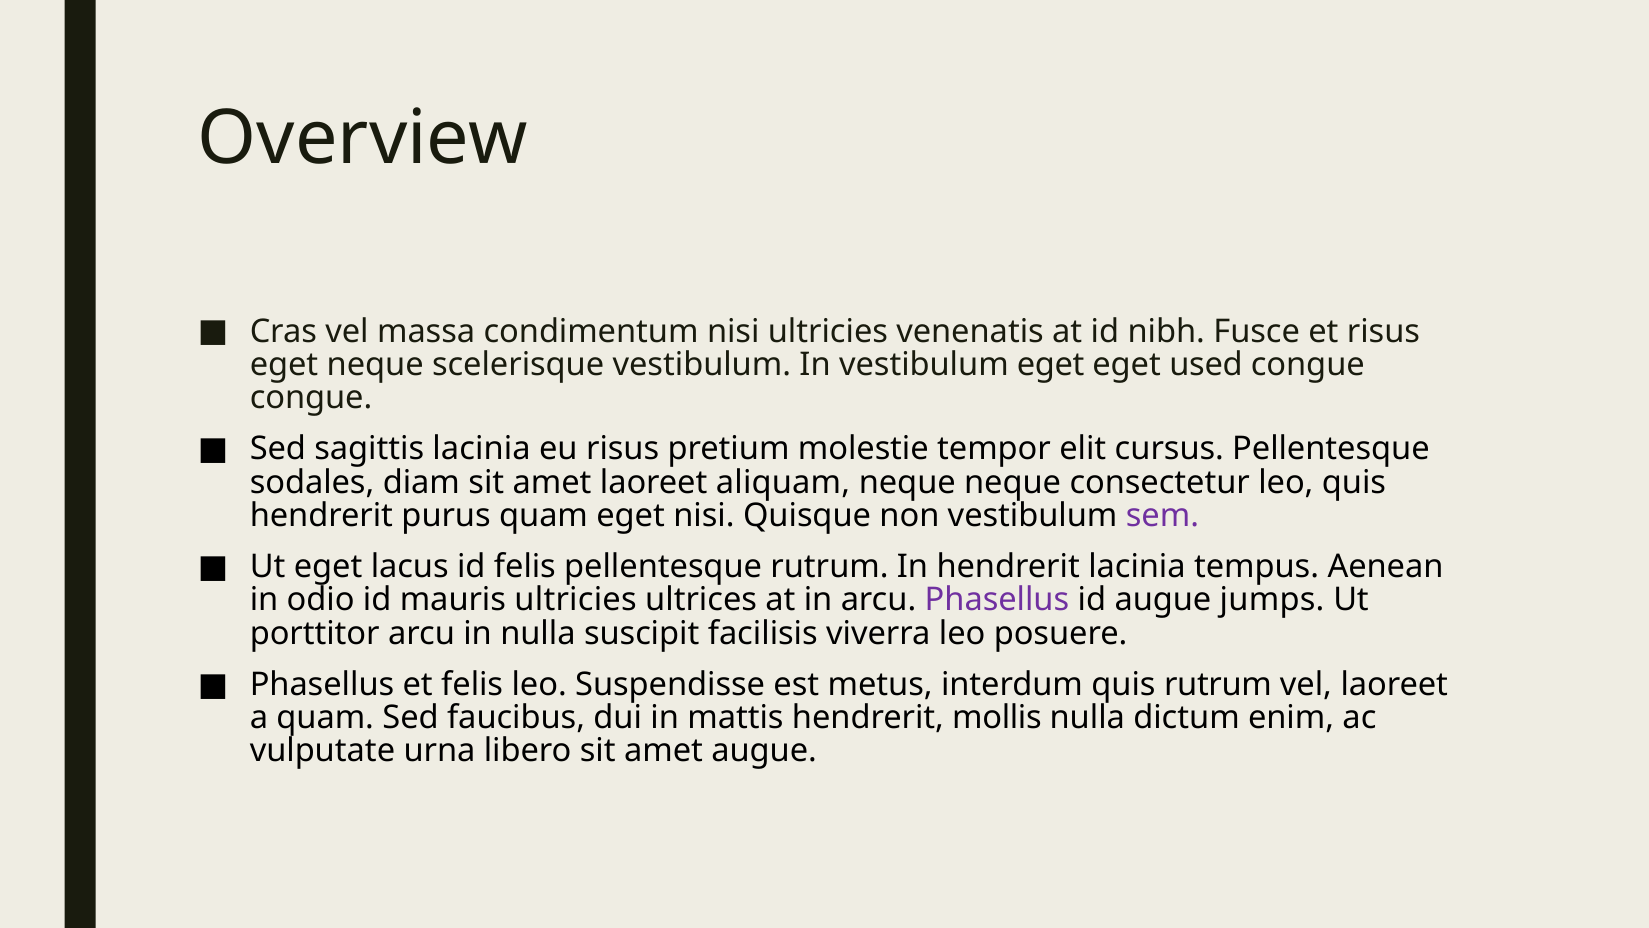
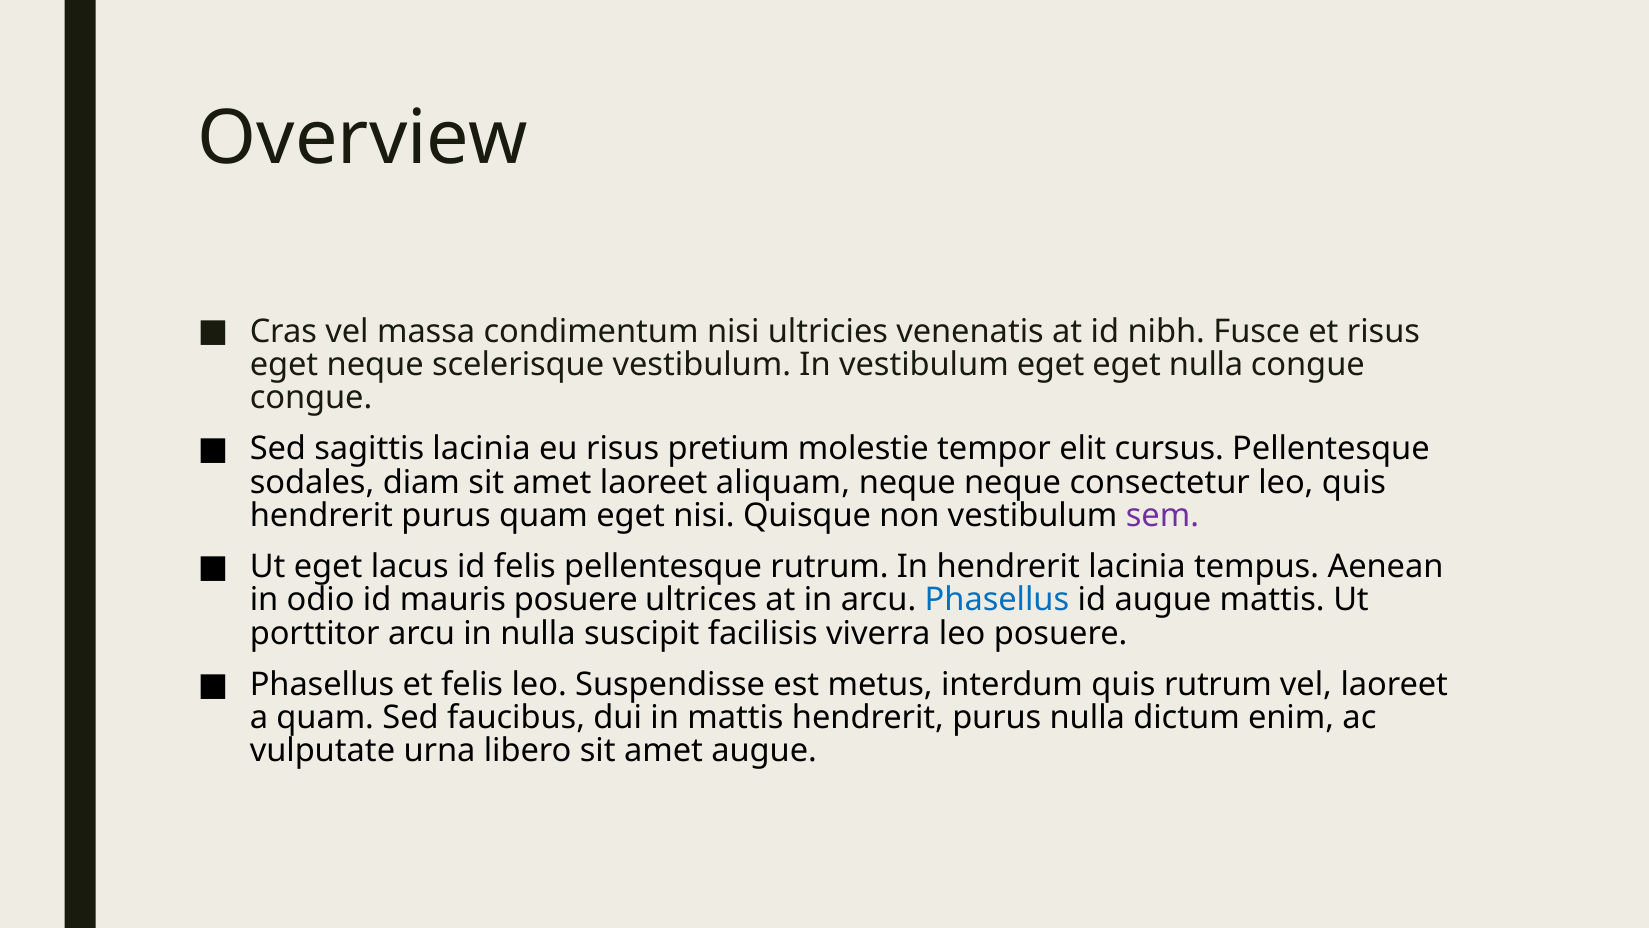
eget used: used -> nulla
mauris ultricies: ultricies -> posuere
Phasellus at (997, 600) colour: purple -> blue
augue jumps: jumps -> mattis
mattis hendrerit mollis: mollis -> purus
